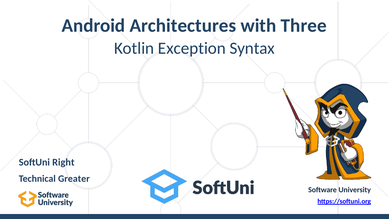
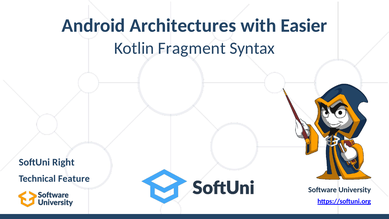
Three: Three -> Easier
Exception: Exception -> Fragment
Greater: Greater -> Feature
